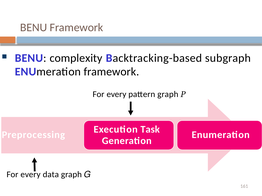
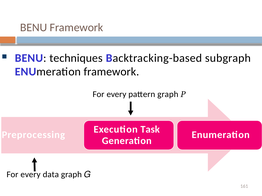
complexity: complexity -> techniques
